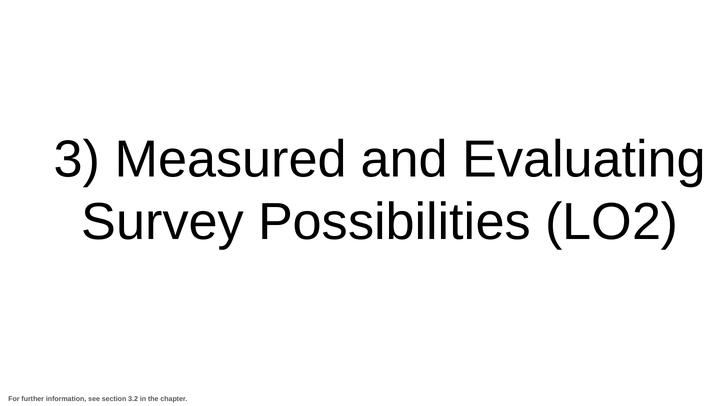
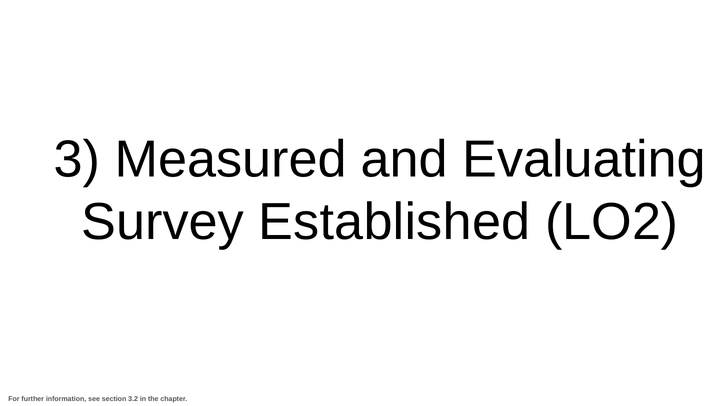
Possibilities: Possibilities -> Established
